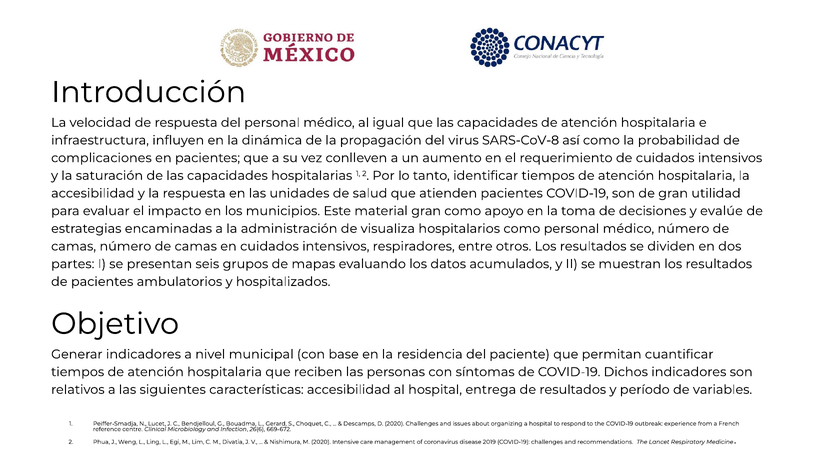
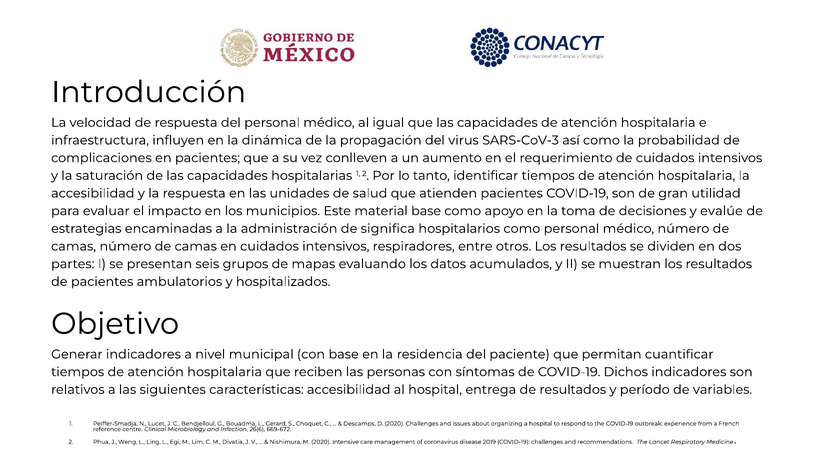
SARS-CoV-8: SARS-CoV-8 -> SARS-CoV-3
material gran: gran -> base
visualiza: visualiza -> significa
